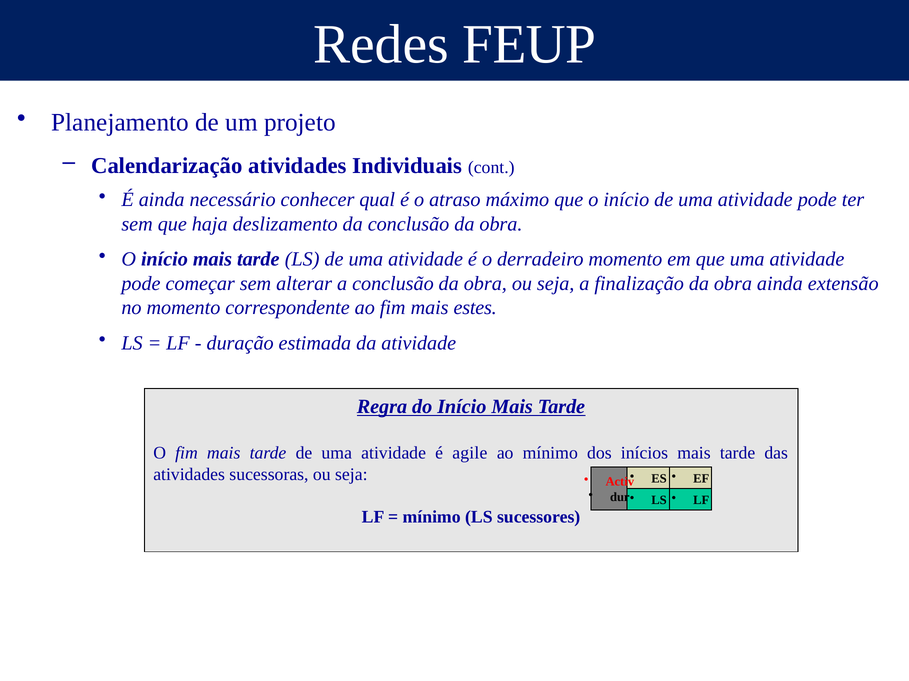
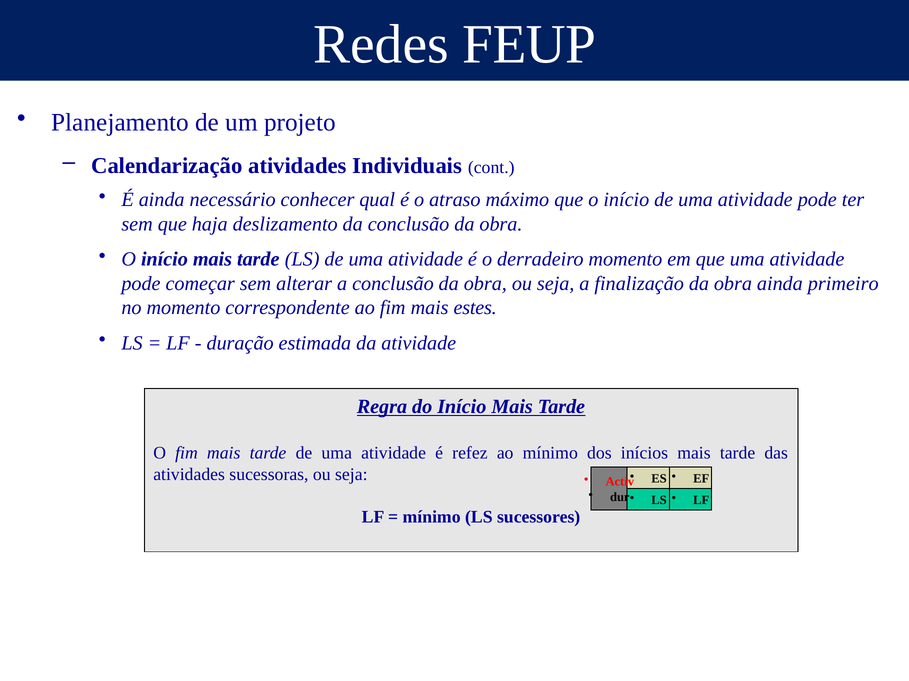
extensão: extensão -> primeiro
agile: agile -> refez
